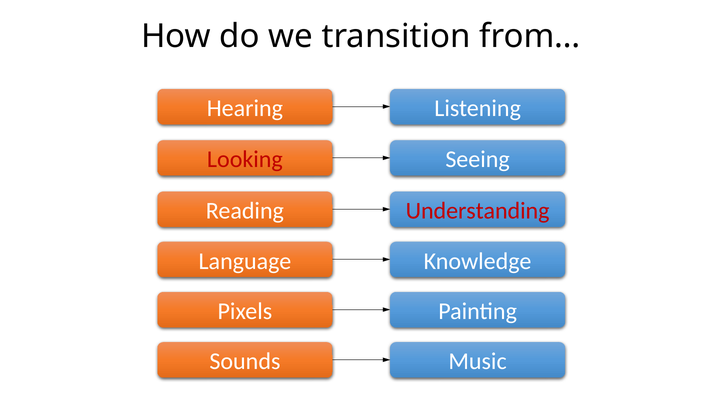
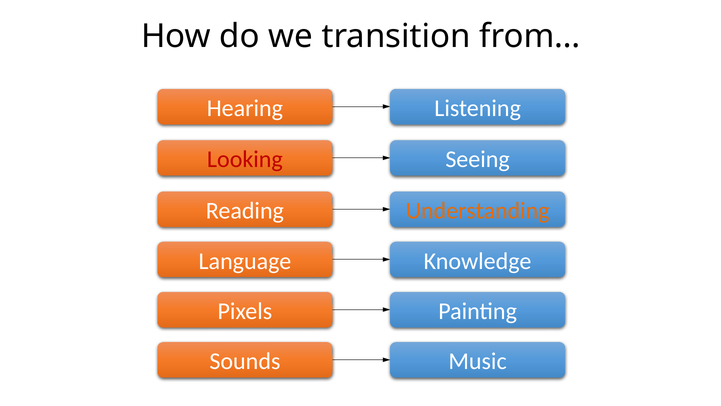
Understanding colour: red -> orange
